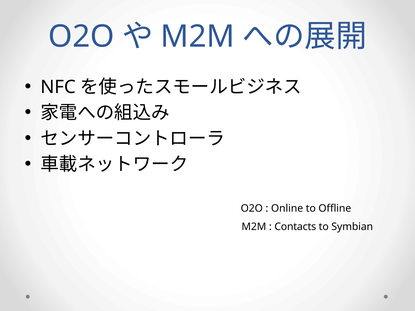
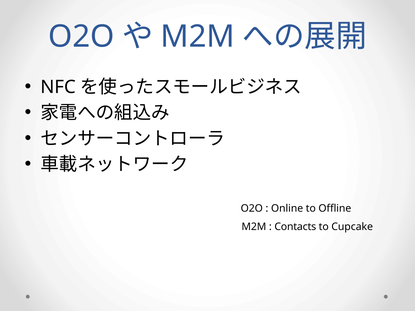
Symbian: Symbian -> Cupcake
